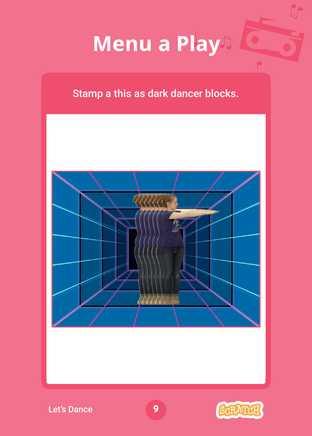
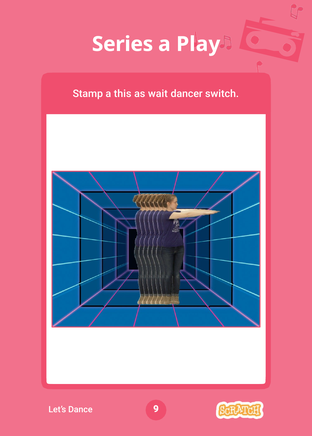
Menu: Menu -> Series
dark: dark -> wait
blocks: blocks -> switch
